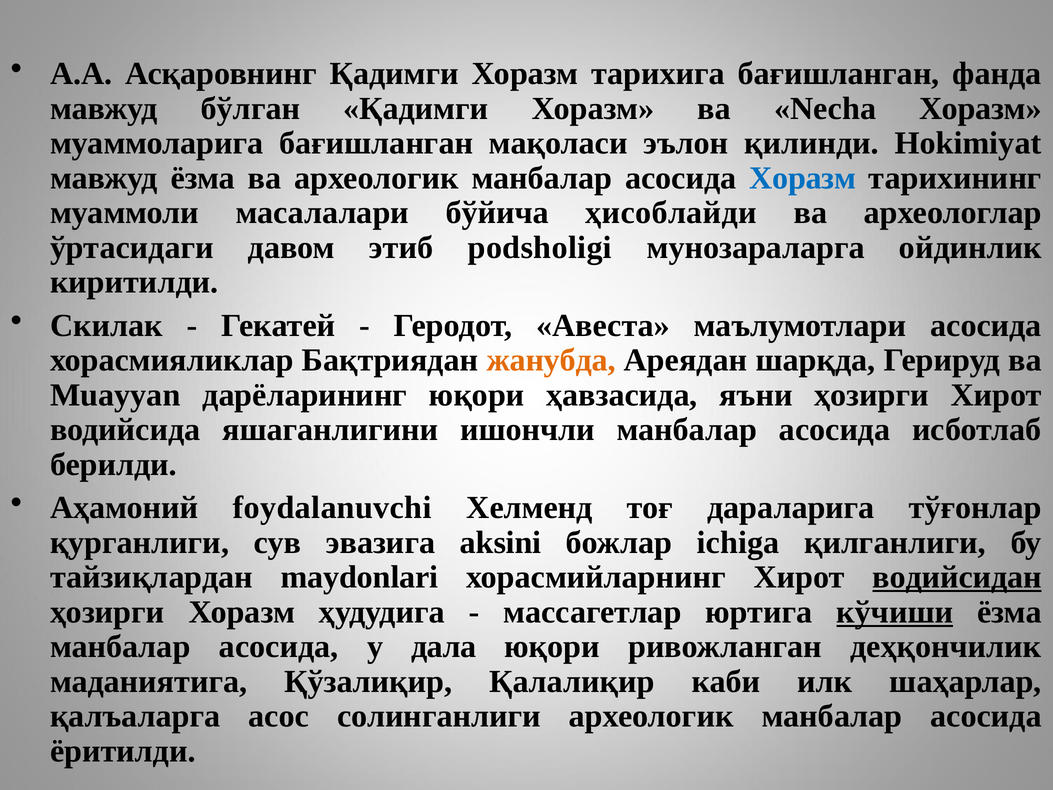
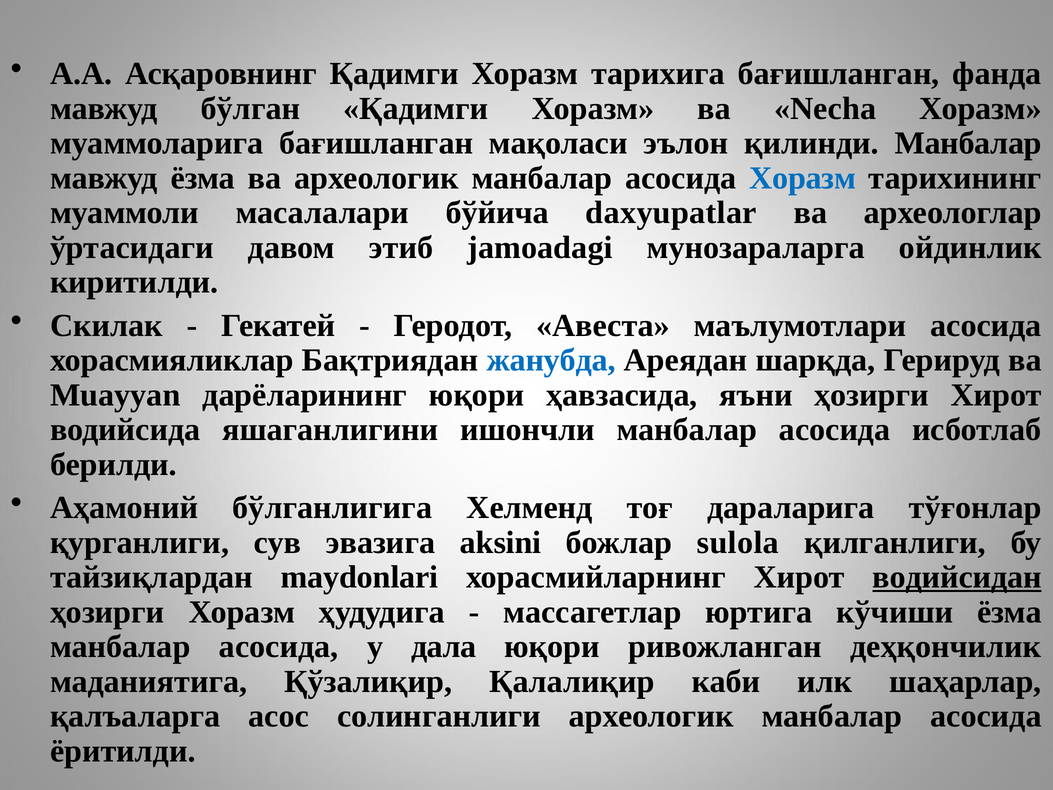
қилинди Hokimiyat: Hokimiyat -> Манбалар
ҳисоблайди: ҳисоблайди -> daxyupatlar
podsholigi: podsholigi -> jamoadagi
жанубда colour: orange -> blue
foydalanuvchi: foydalanuvchi -> бўлганлигига
ichiga: ichiga -> sulola
кўчиши underline: present -> none
